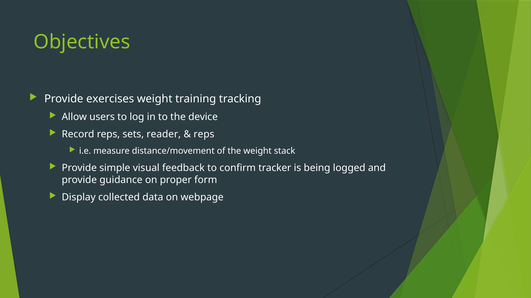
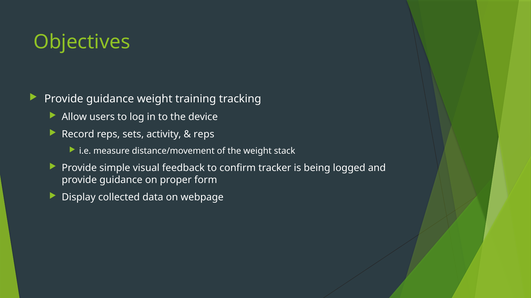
exercises at (110, 99): exercises -> guidance
reader: reader -> activity
